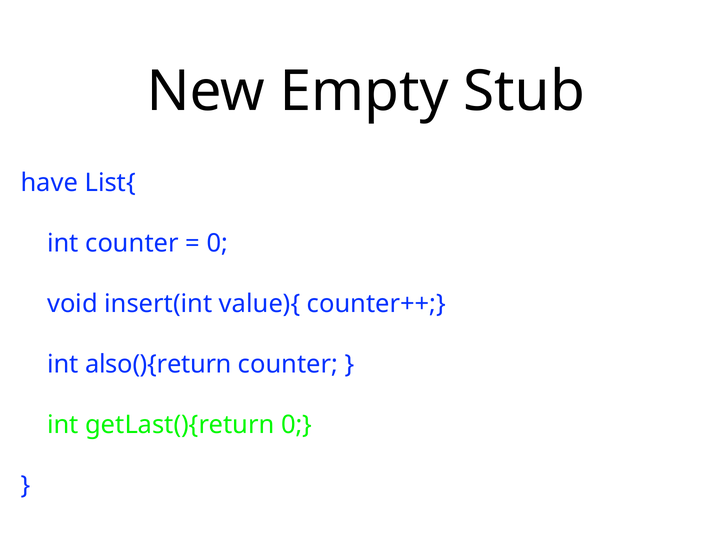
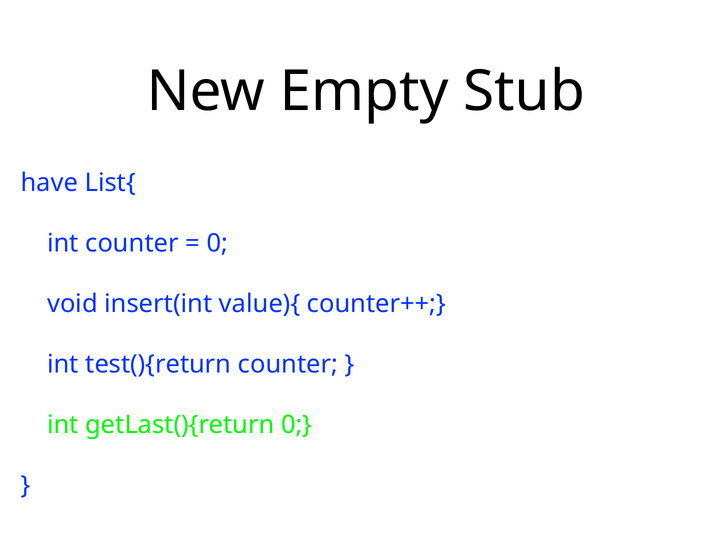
also(){return: also(){return -> test(){return
